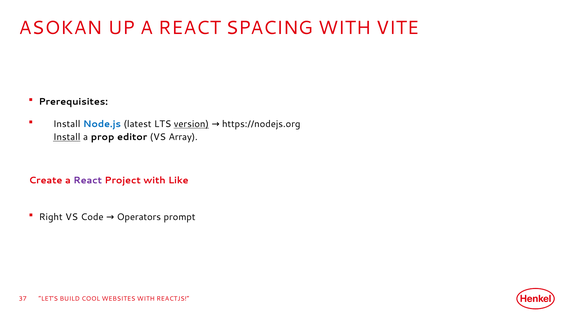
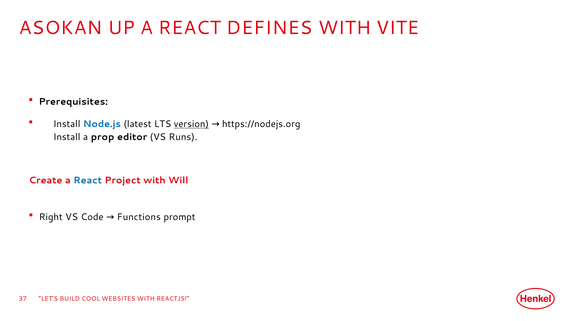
SPACING: SPACING -> DEFINES
Array: Array -> Runs
Install at (67, 137) underline: present -> none
React at (88, 180) colour: purple -> blue
Like: Like -> Will
Operators: Operators -> Functions
